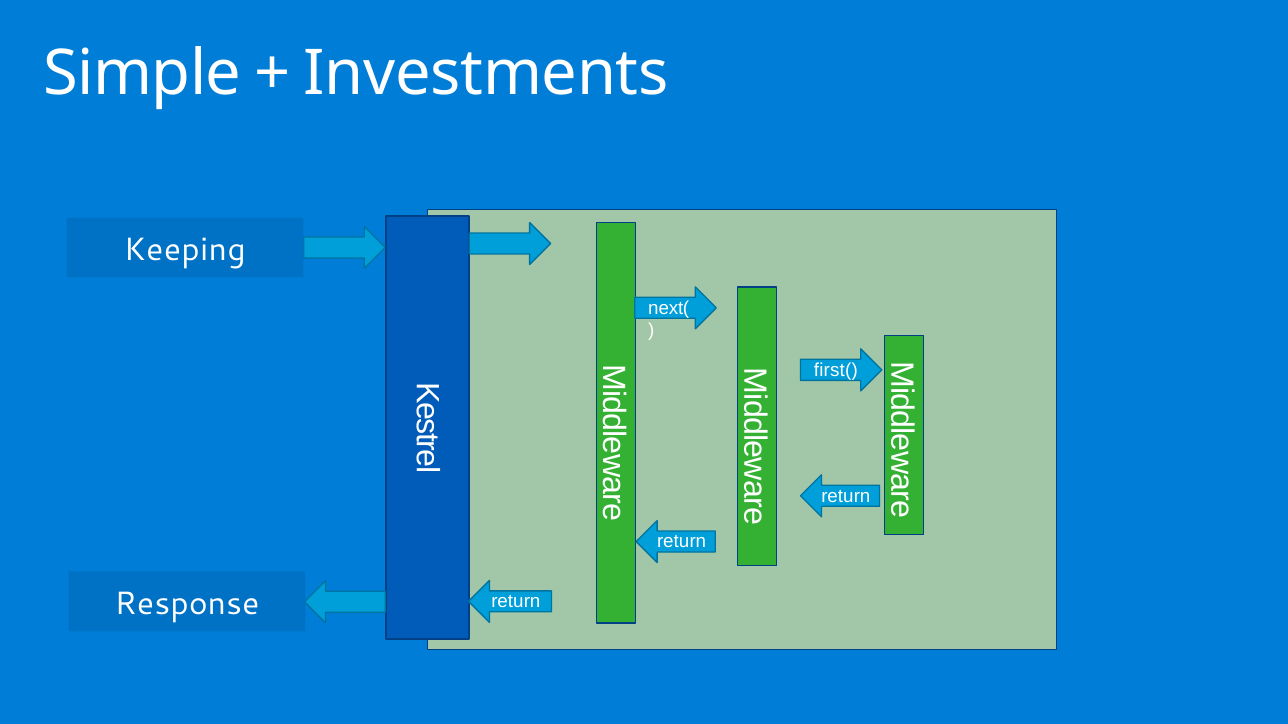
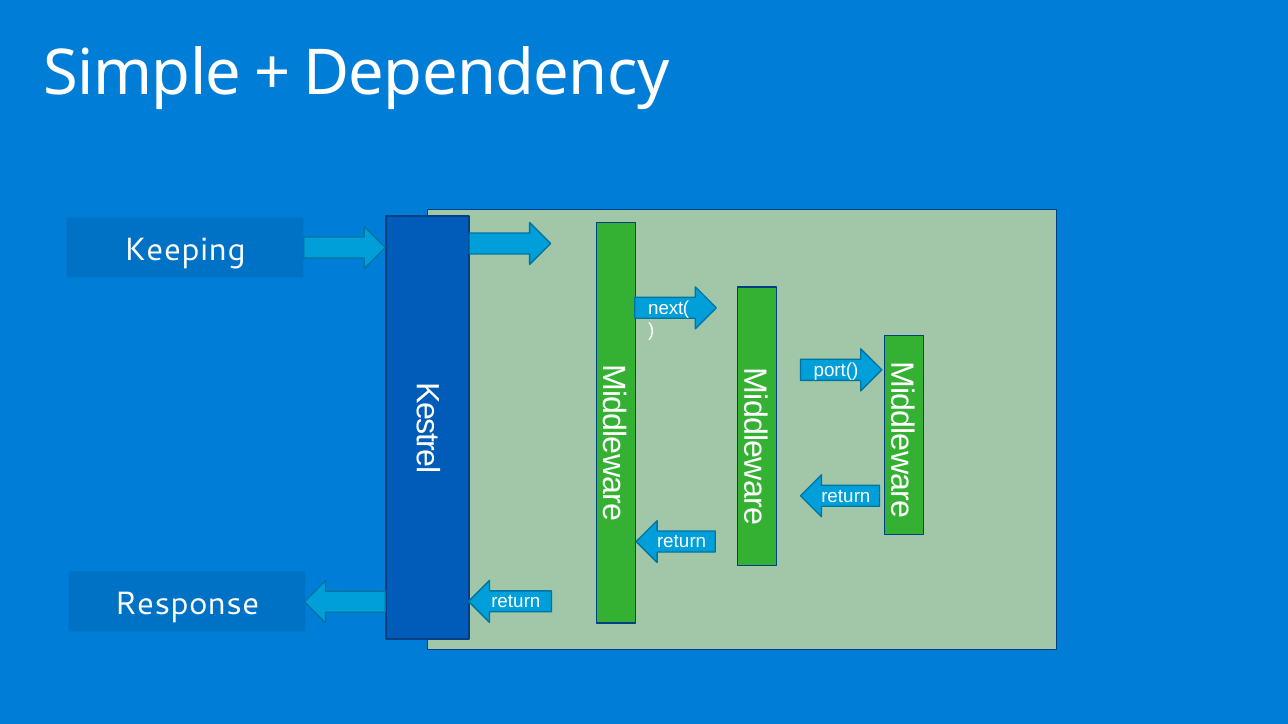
Investments: Investments -> Dependency
first(: first( -> port(
